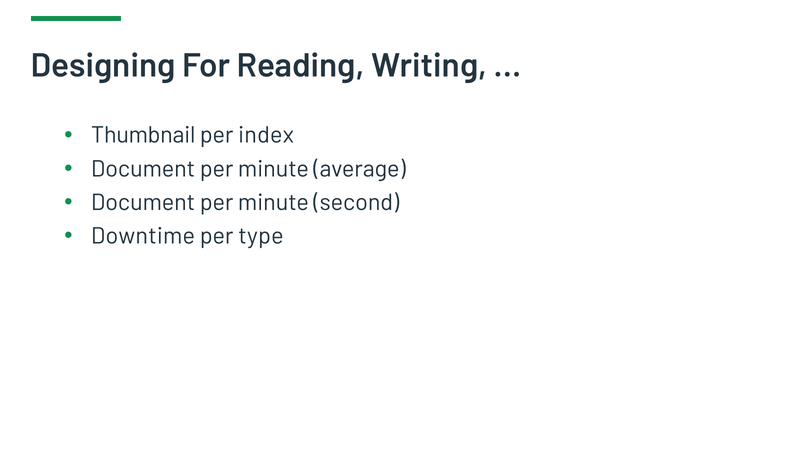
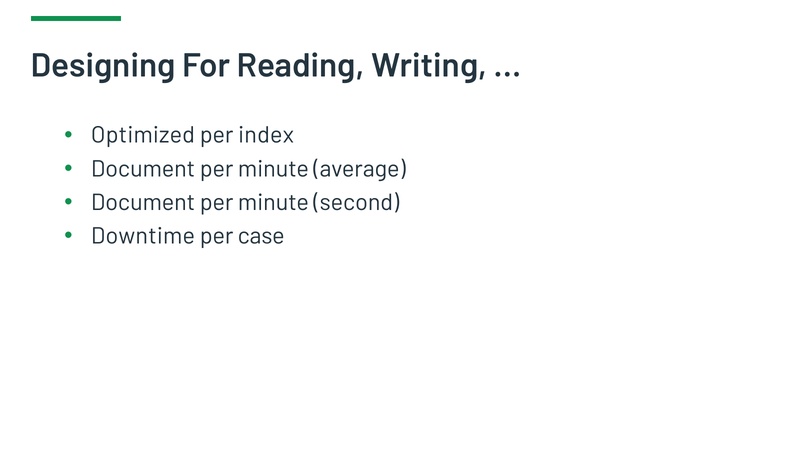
Thumbnail: Thumbnail -> Optimized
type: type -> case
